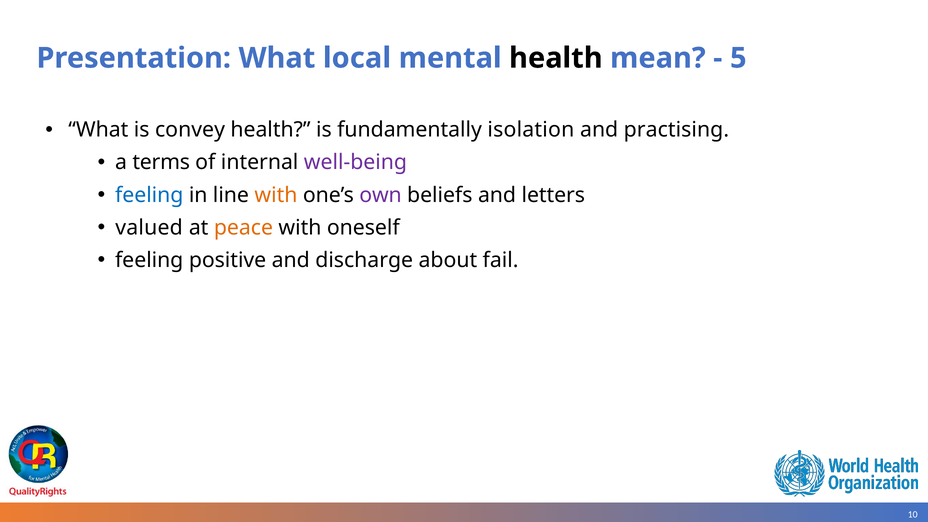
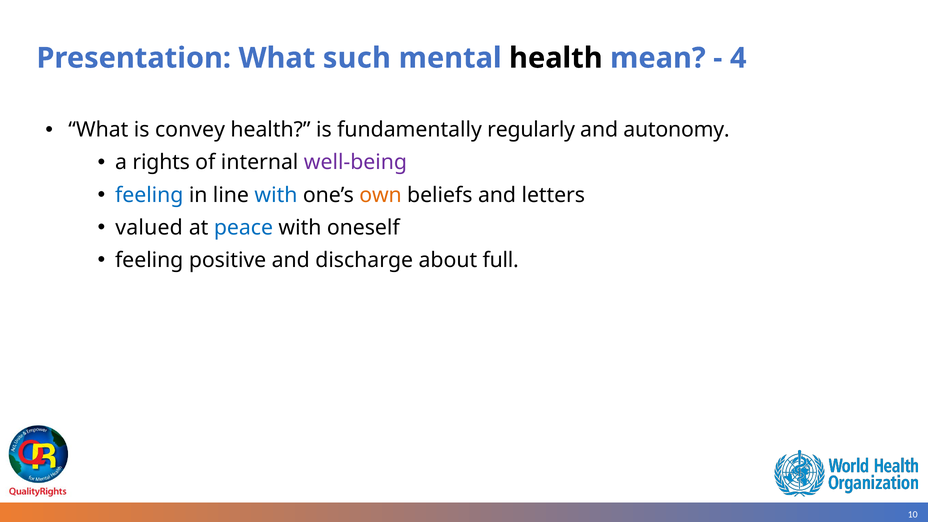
local: local -> such
5: 5 -> 4
isolation: isolation -> regularly
practising: practising -> autonomy
terms: terms -> rights
with at (276, 195) colour: orange -> blue
own colour: purple -> orange
peace colour: orange -> blue
fail: fail -> full
